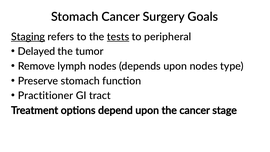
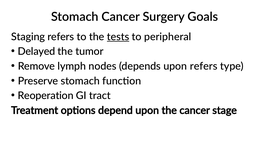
Staging underline: present -> none
upon nodes: nodes -> refers
Practitioner: Practitioner -> Reoperation
